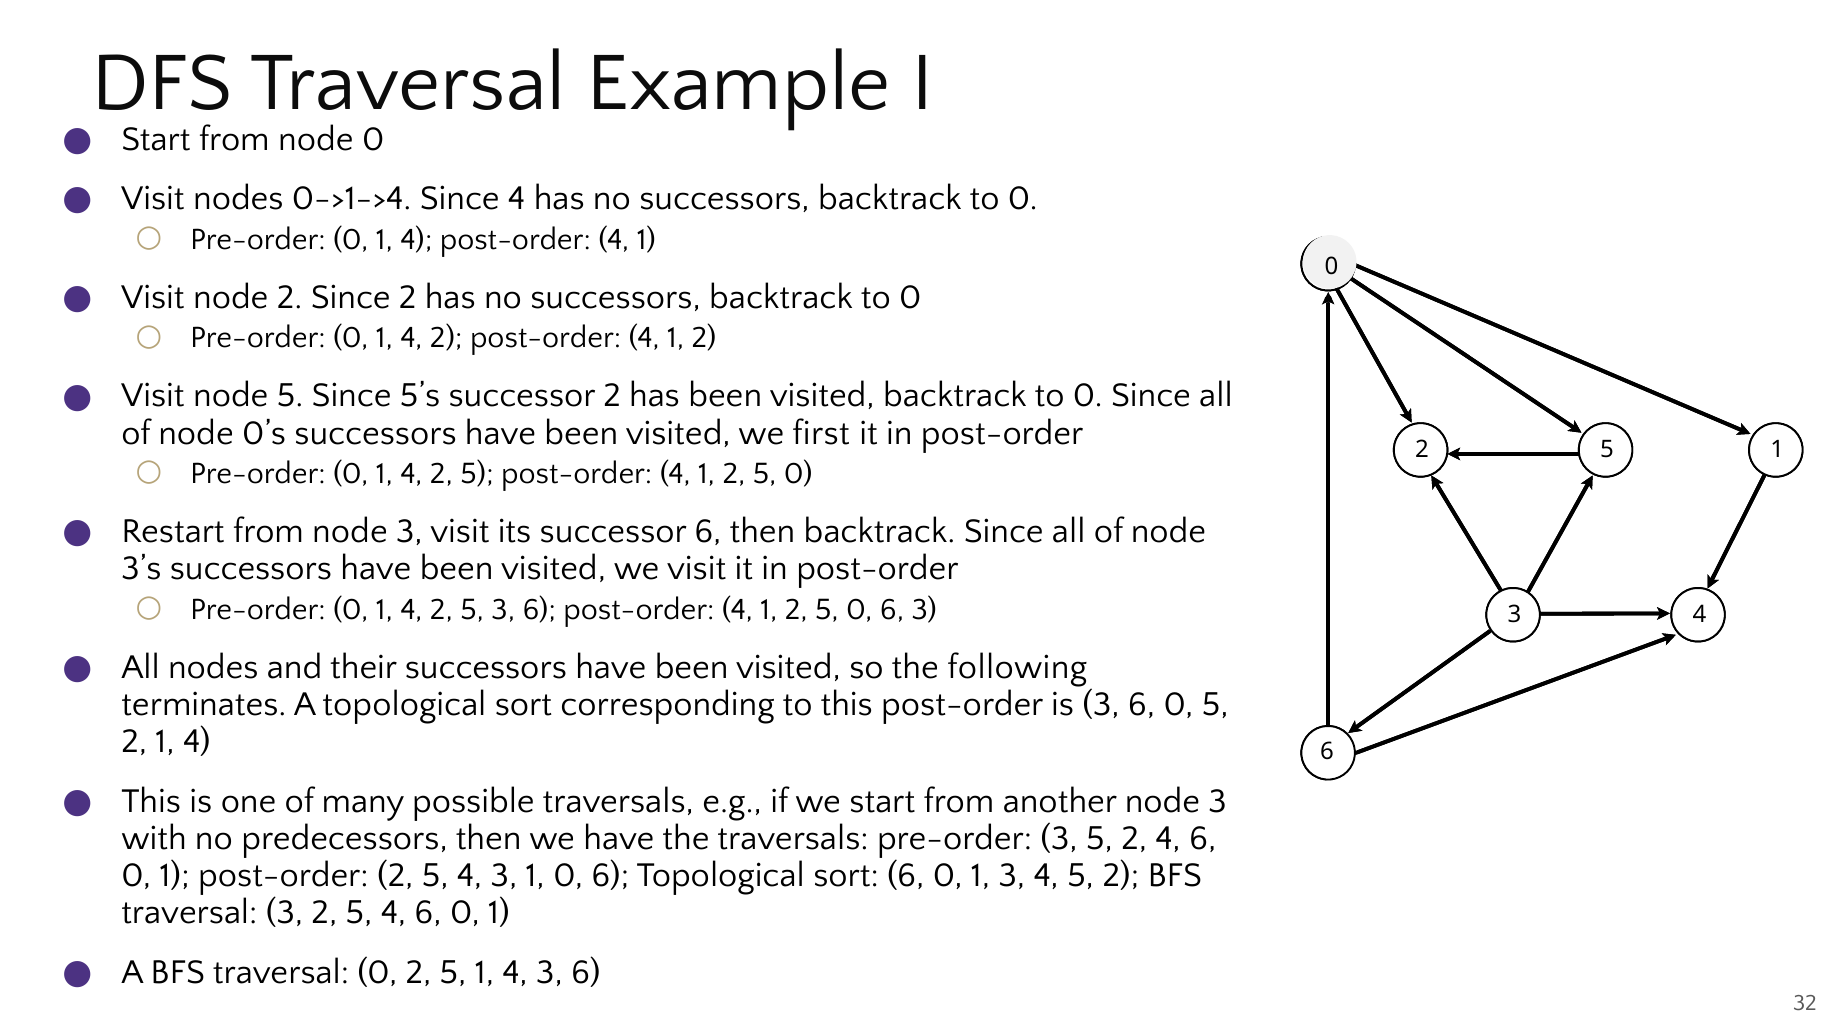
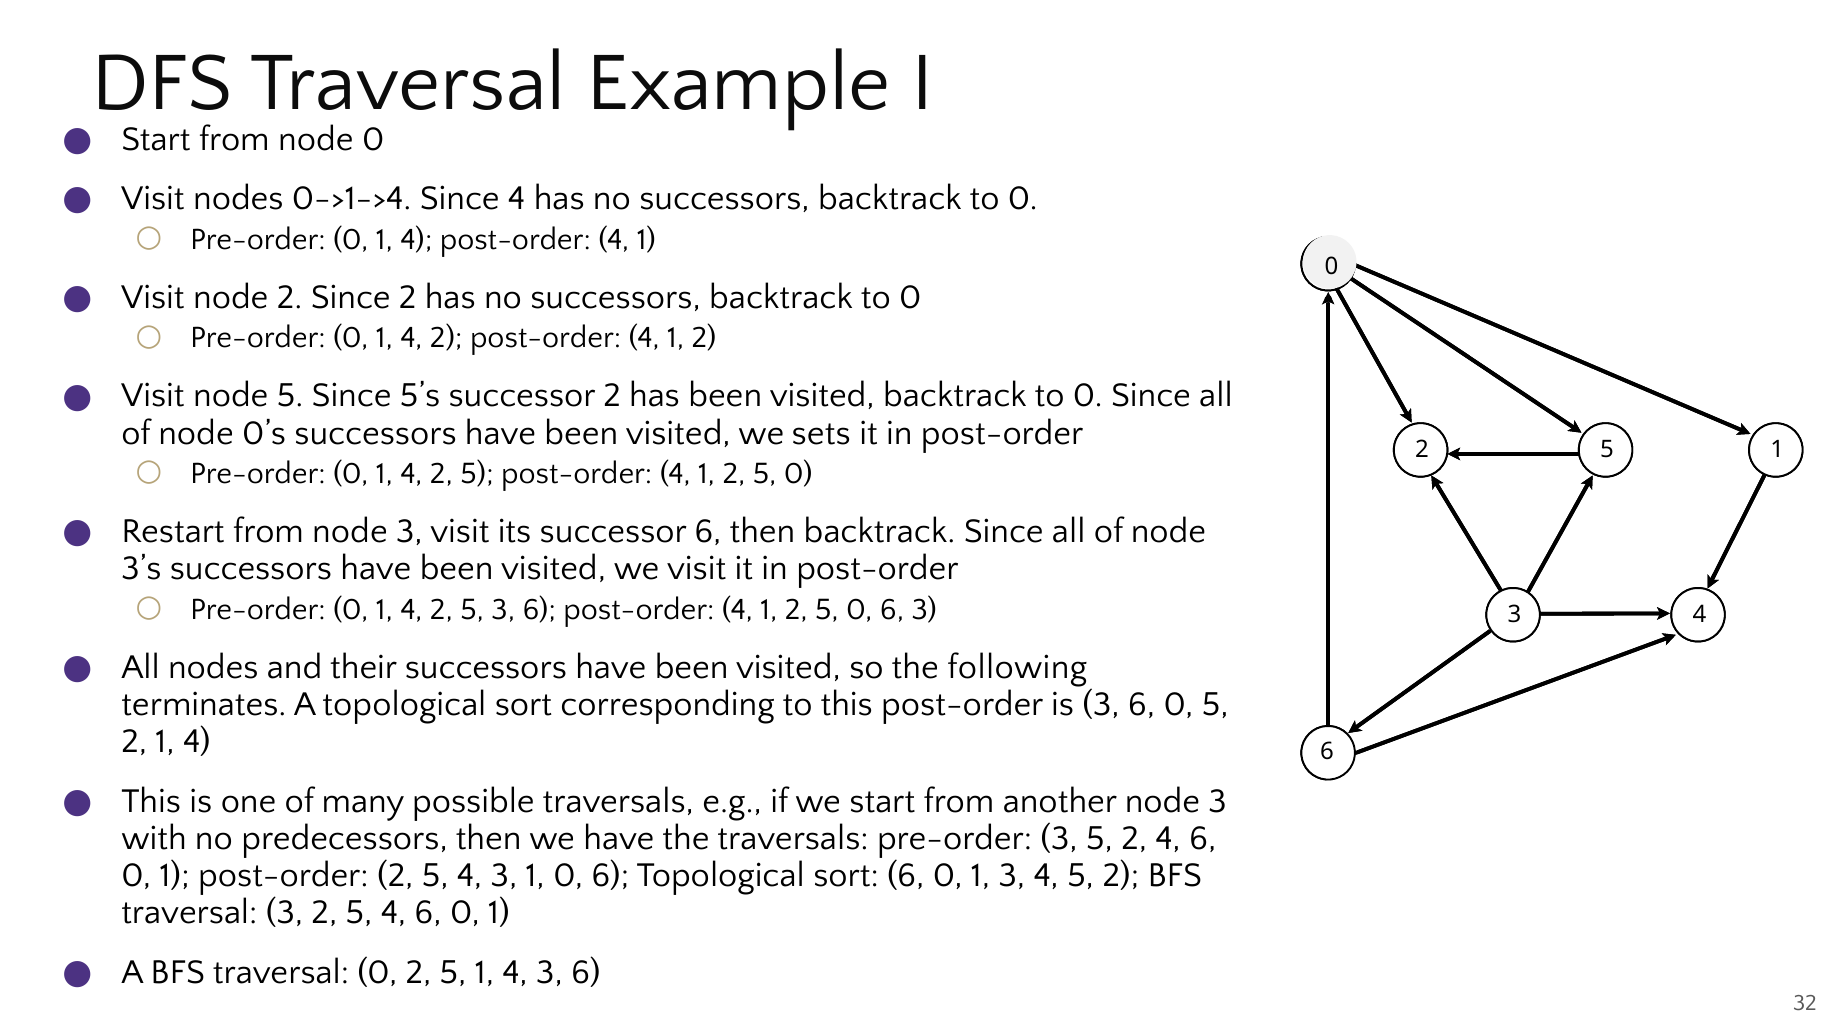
first: first -> sets
